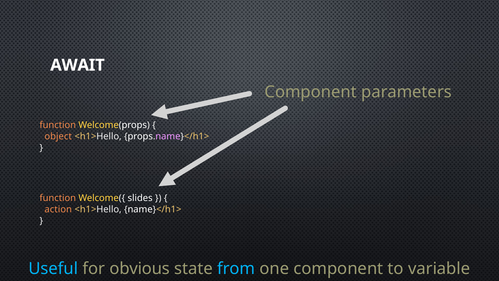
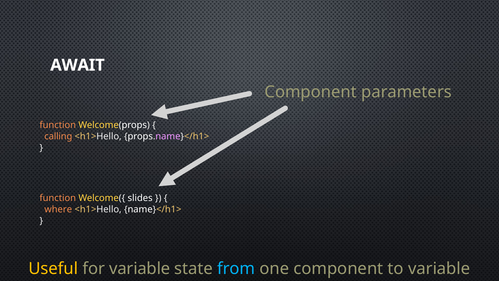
object: object -> calling
action: action -> where
Useful colour: light blue -> yellow
for obvious: obvious -> variable
